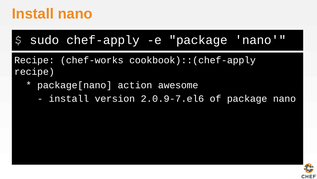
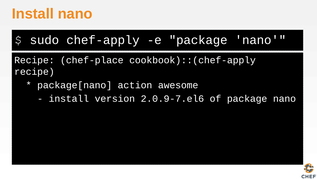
chef-works: chef-works -> chef-place
